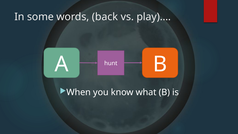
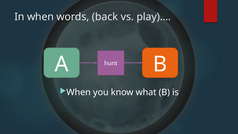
In some: some -> when
